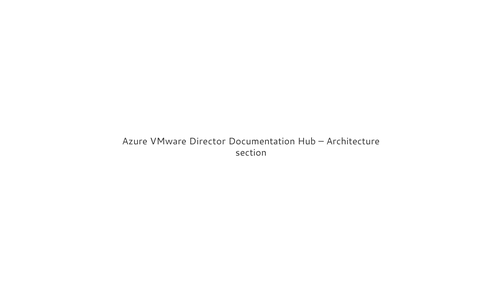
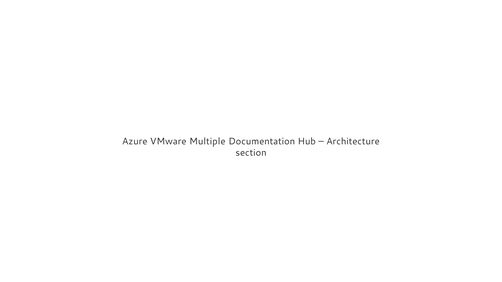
Director: Director -> Multiple
